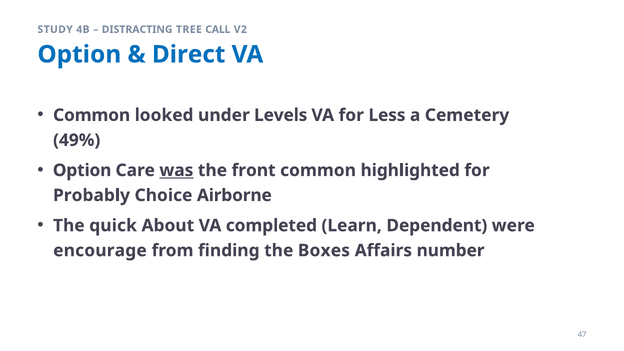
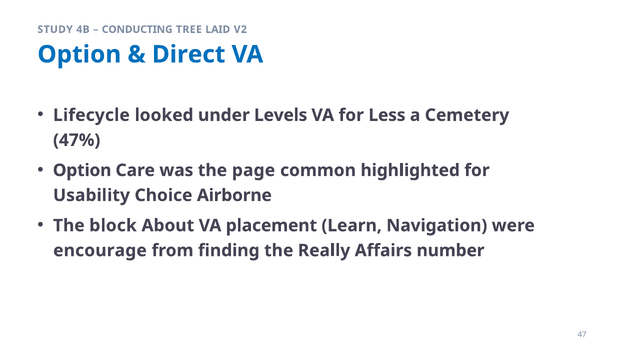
DISTRACTING: DISTRACTING -> CONDUCTING
CALL: CALL -> LAID
Common at (92, 115): Common -> Lifecycle
49%: 49% -> 47%
was underline: present -> none
front: front -> page
Probably: Probably -> Usability
quick: quick -> block
completed: completed -> placement
Dependent: Dependent -> Navigation
Boxes: Boxes -> Really
